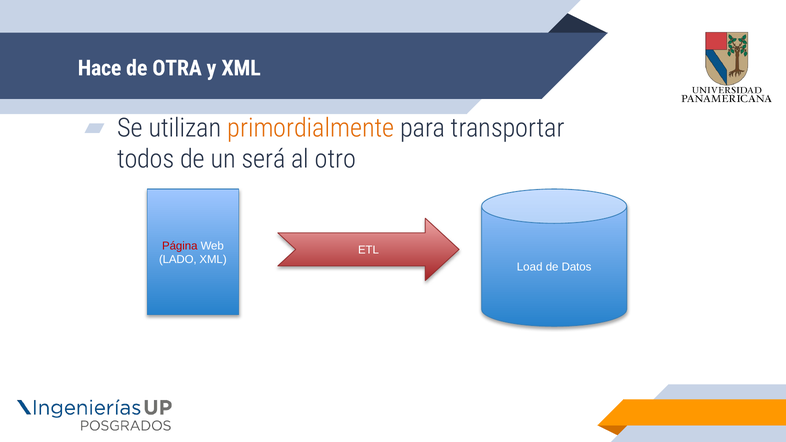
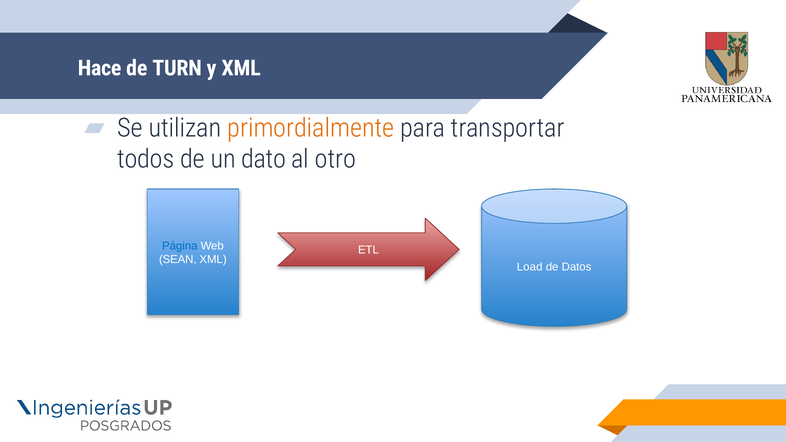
OTRA: OTRA -> TURN
será: será -> dato
Página colour: red -> blue
LADO: LADO -> SEAN
